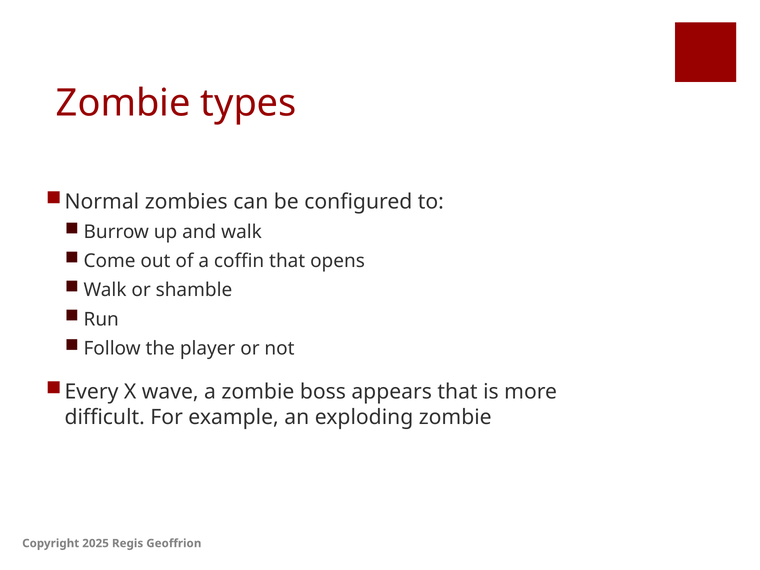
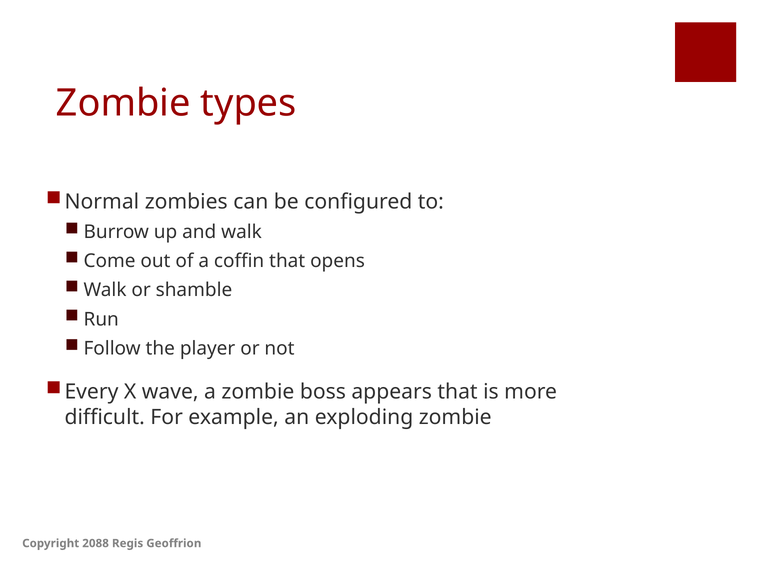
2025: 2025 -> 2088
